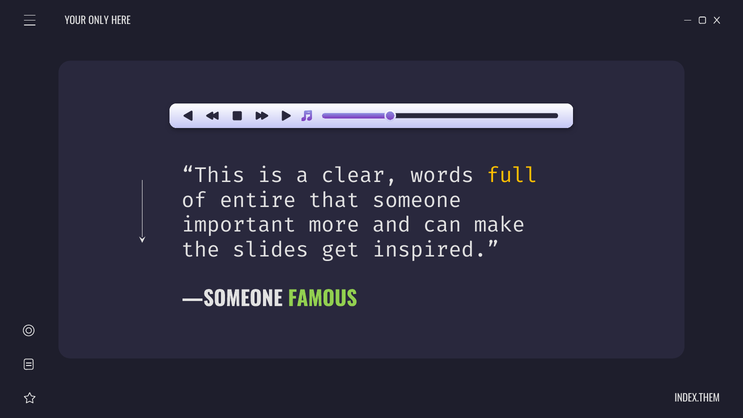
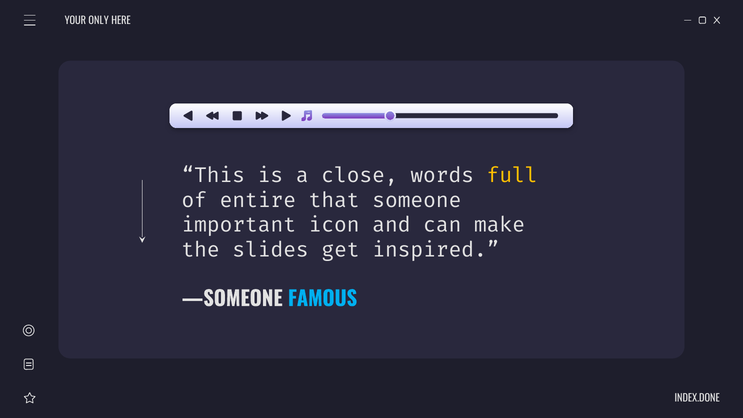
clear: clear -> close
more: more -> icon
FAMOUS colour: light green -> light blue
INDEX.THEM: INDEX.THEM -> INDEX.DONE
